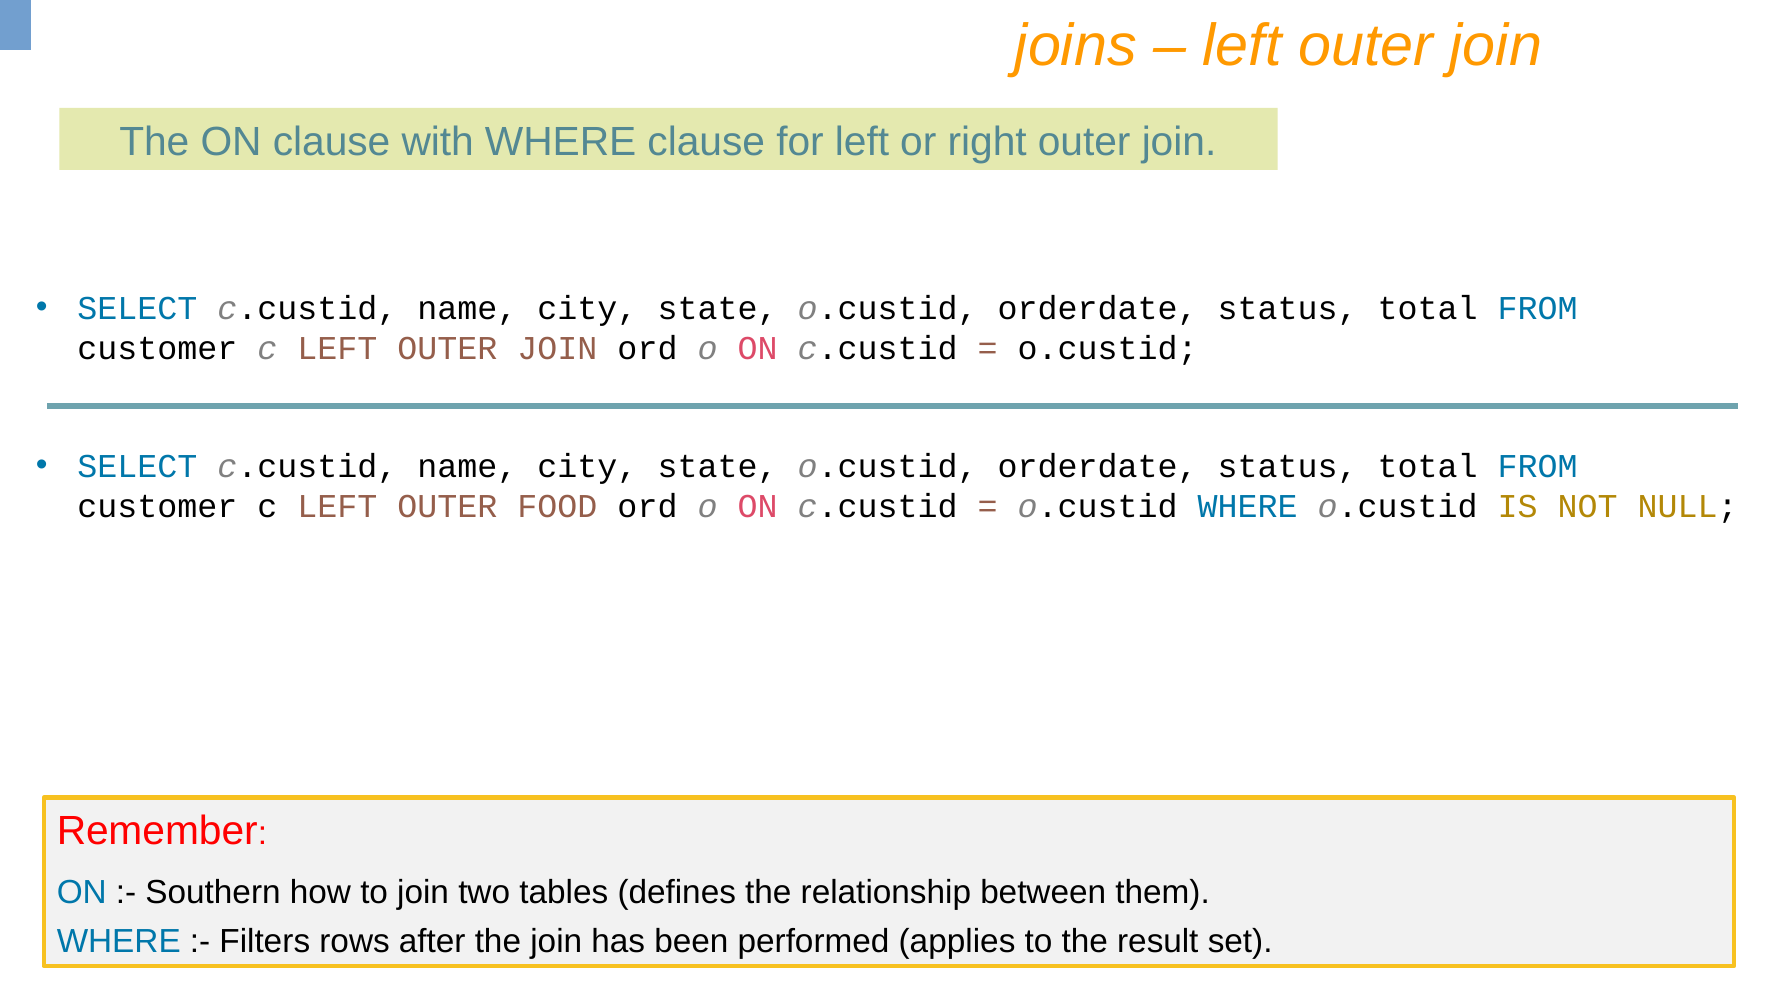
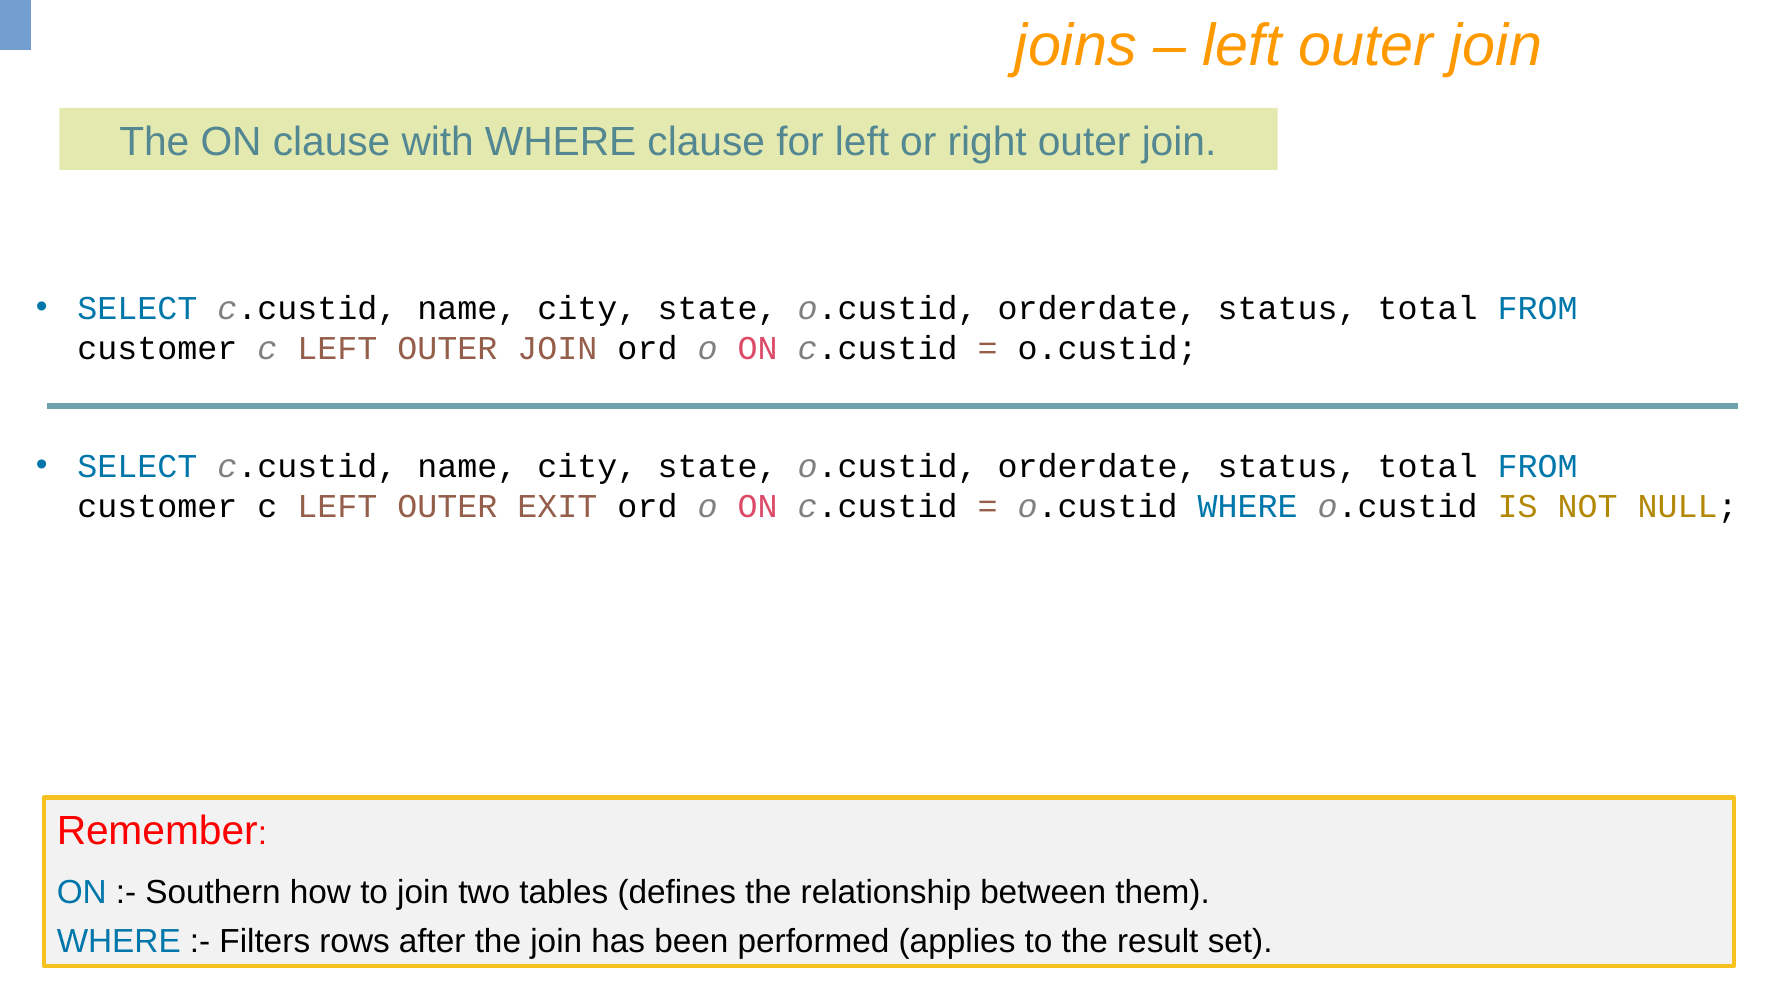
FOOD: FOOD -> EXIT
